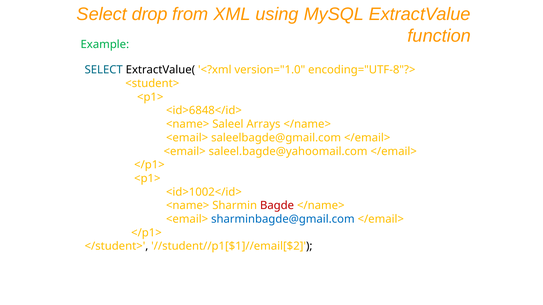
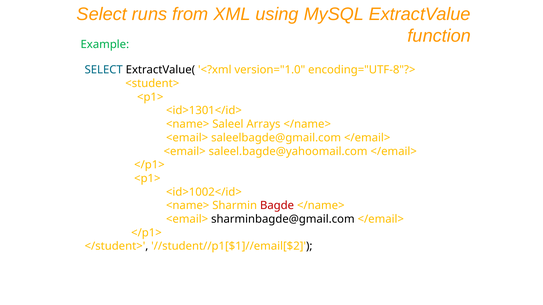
drop: drop -> runs
<id>6848</id>: <id>6848</id> -> <id>1301</id>
sharminbagde@gmail.com colour: blue -> black
